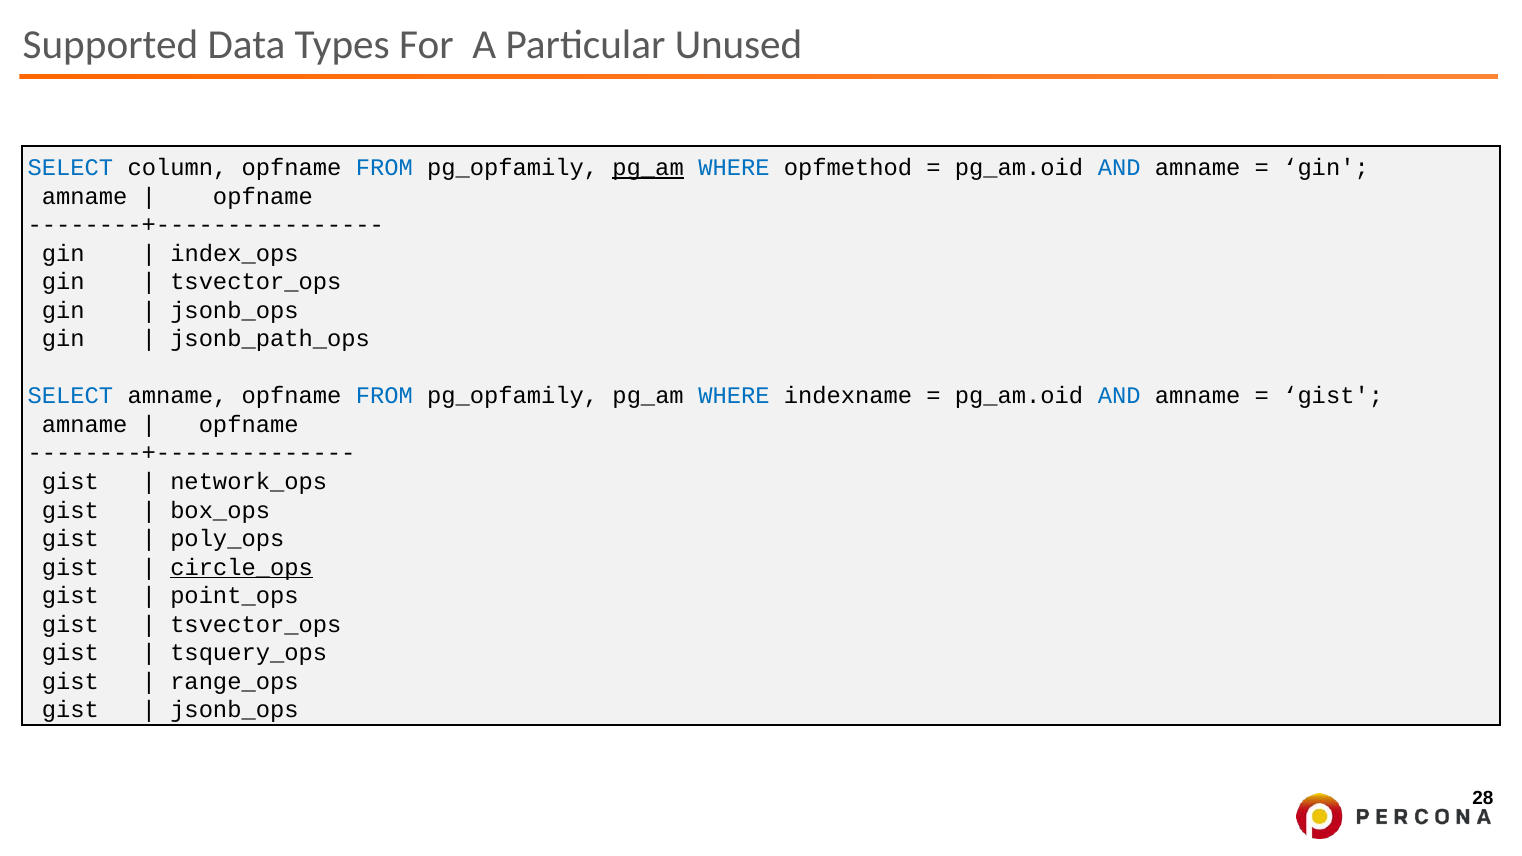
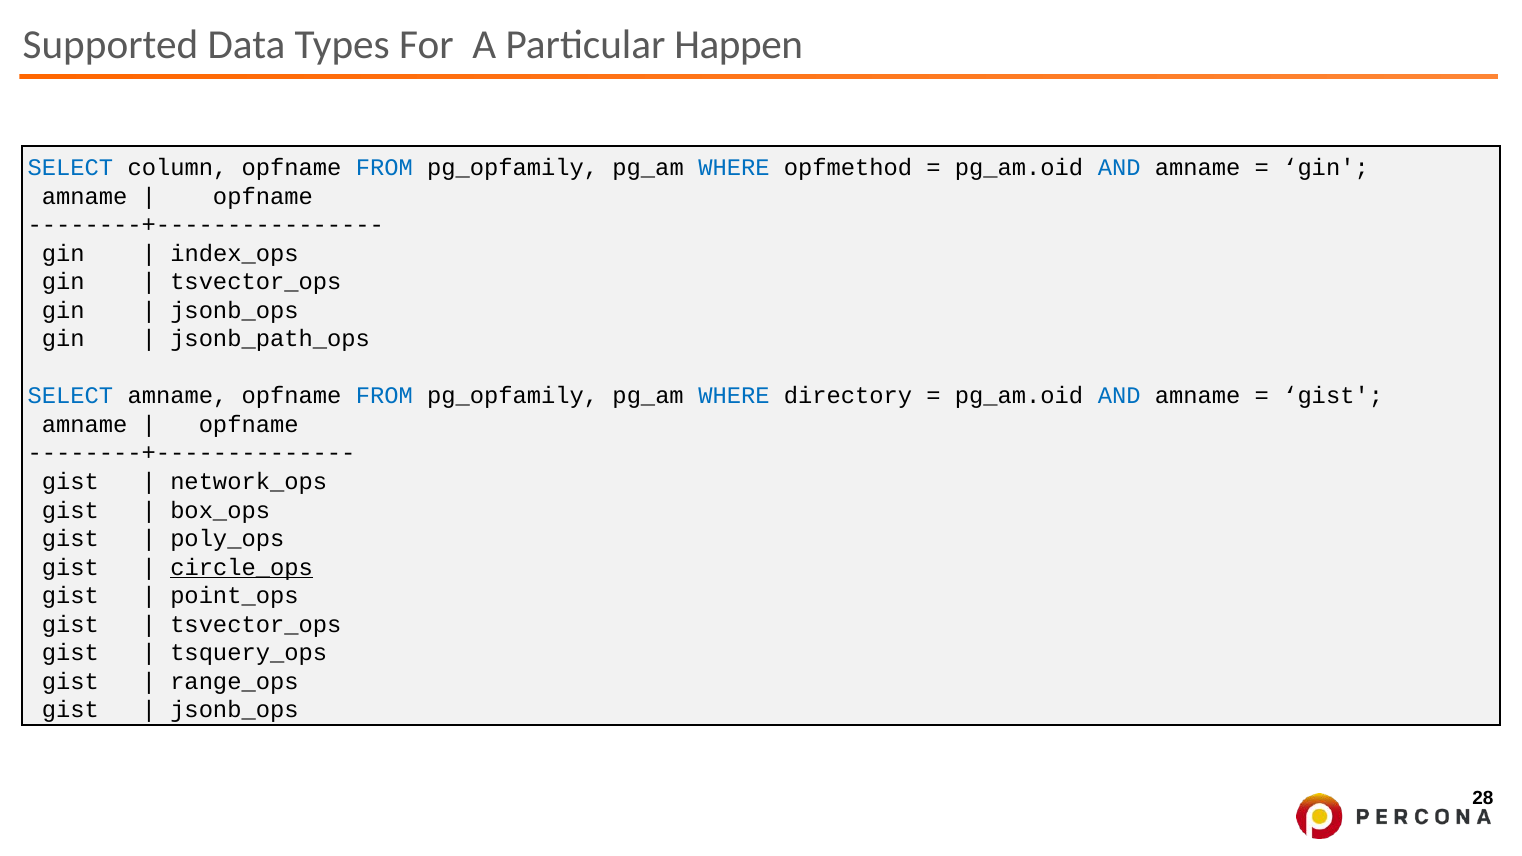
Unused: Unused -> Happen
pg_am at (648, 168) underline: present -> none
indexname: indexname -> directory
